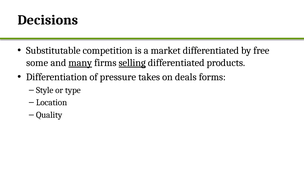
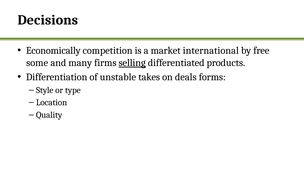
Substitutable: Substitutable -> Economically
market differentiated: differentiated -> international
many underline: present -> none
pressure: pressure -> unstable
